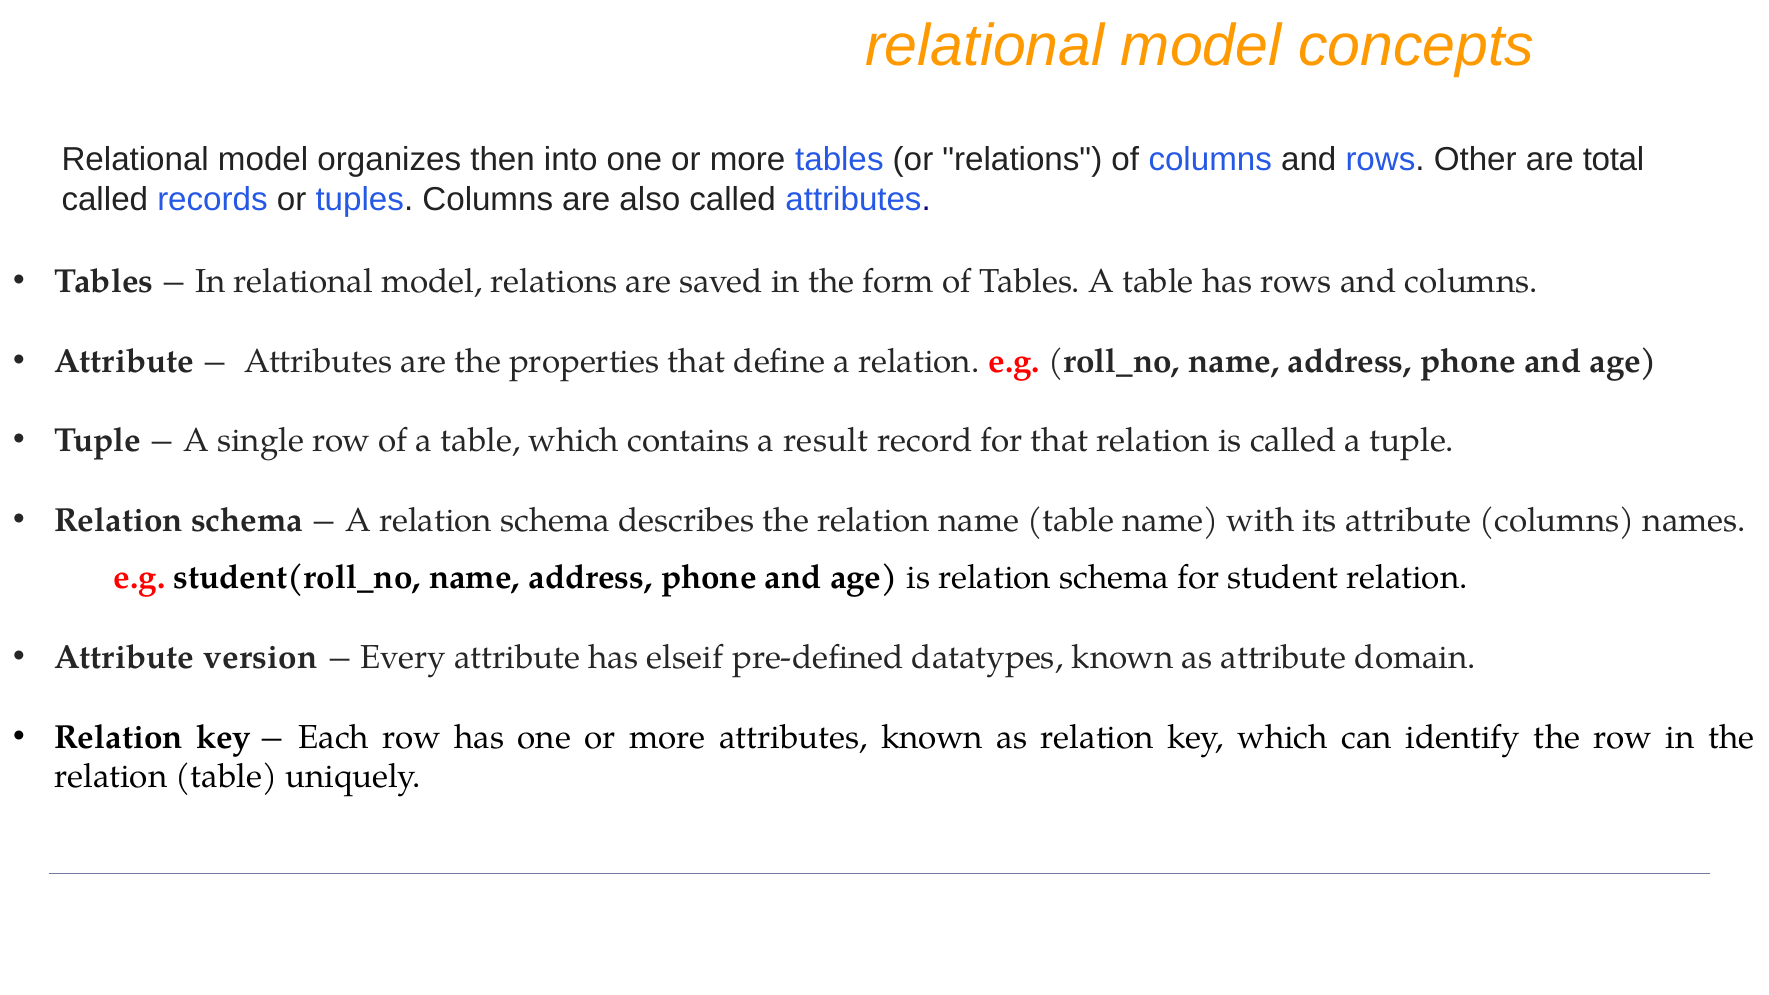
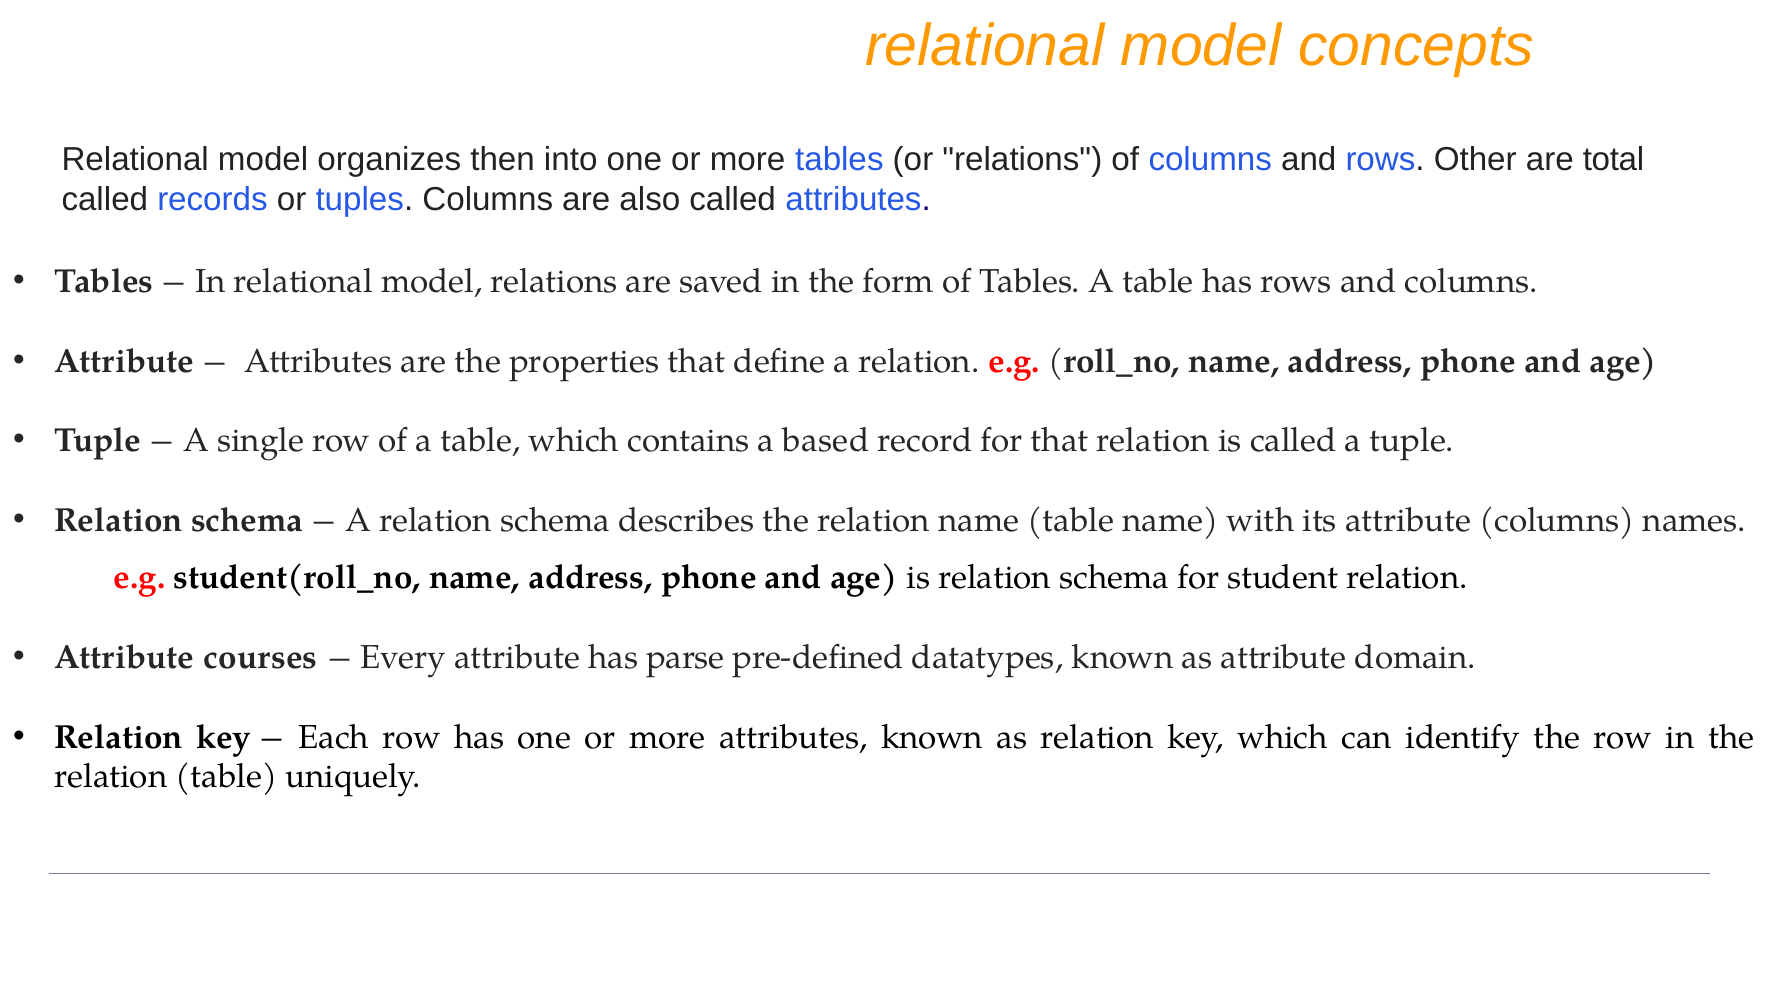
result: result -> based
version: version -> courses
elseif: elseif -> parse
